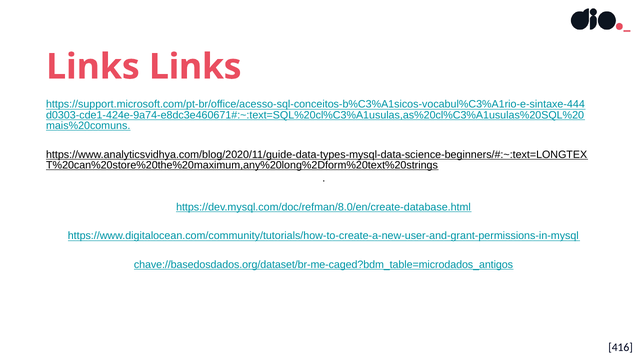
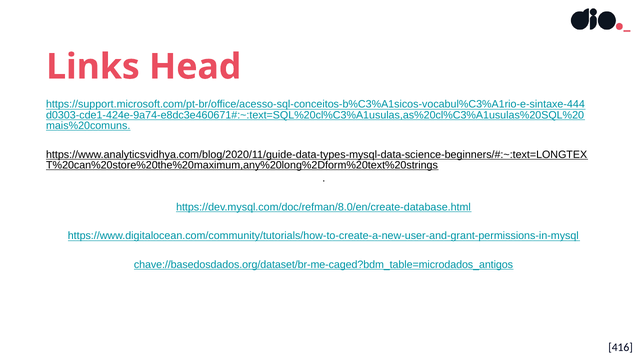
Links Links: Links -> Head
